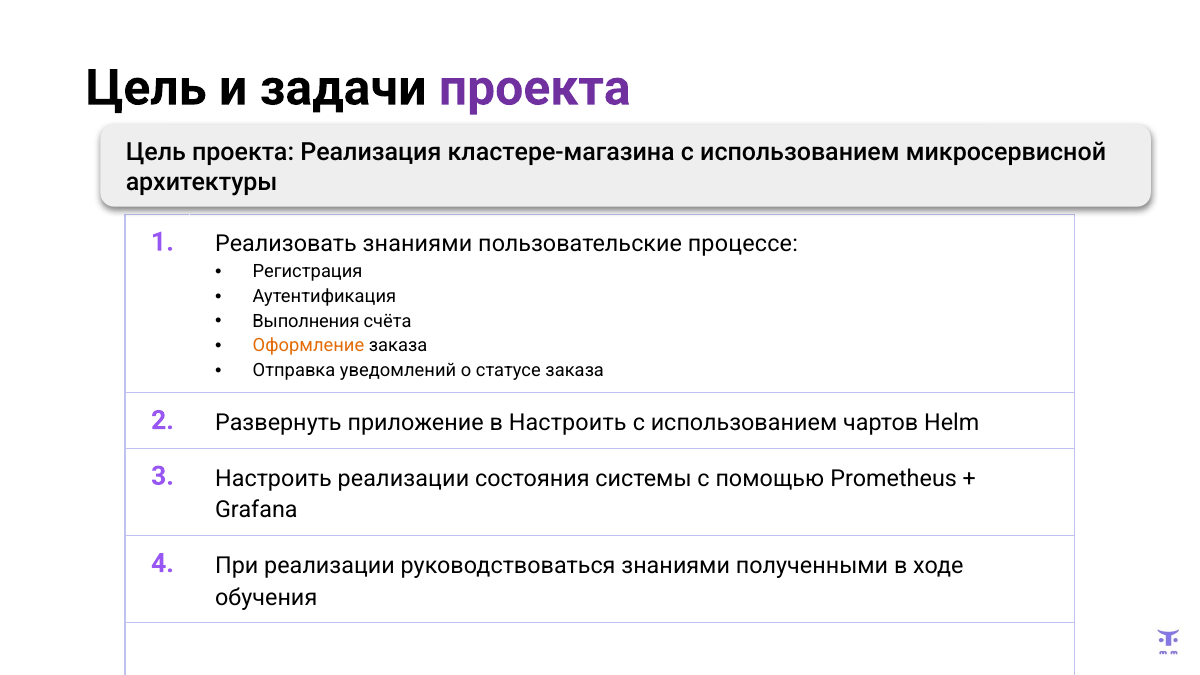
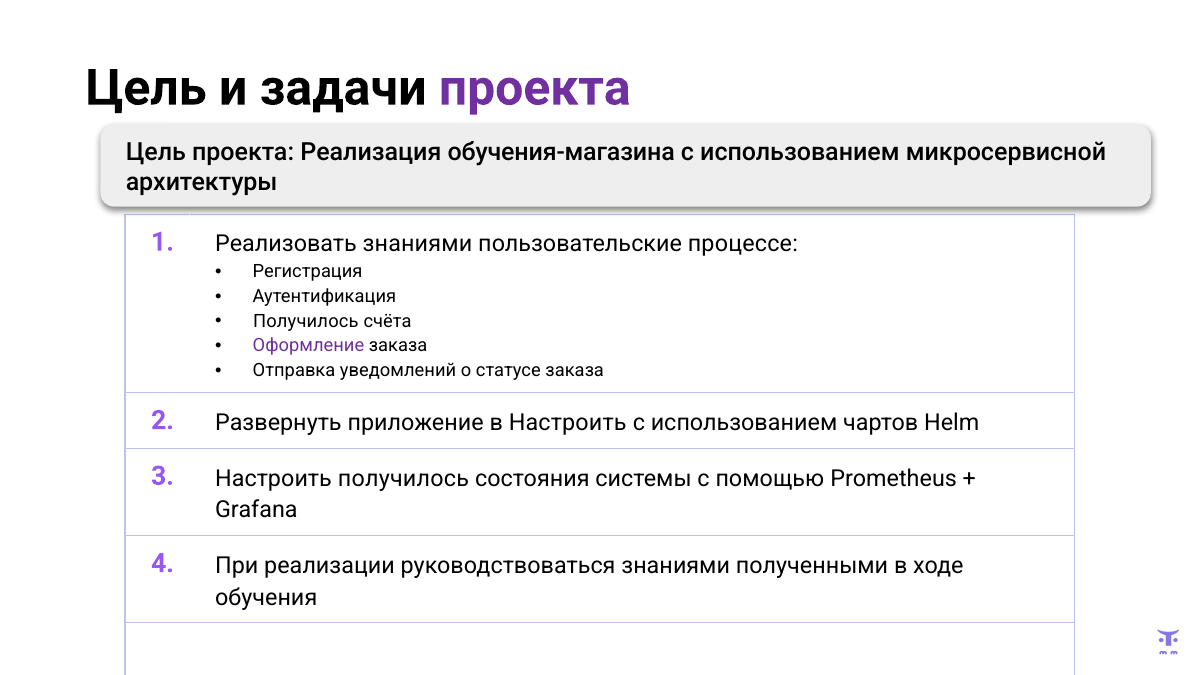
кластере-магазина: кластере-магазина -> обучения-магазина
Выполнения at (306, 321): Выполнения -> Получилось
Оформление colour: orange -> purple
Настроить реализации: реализации -> получилось
